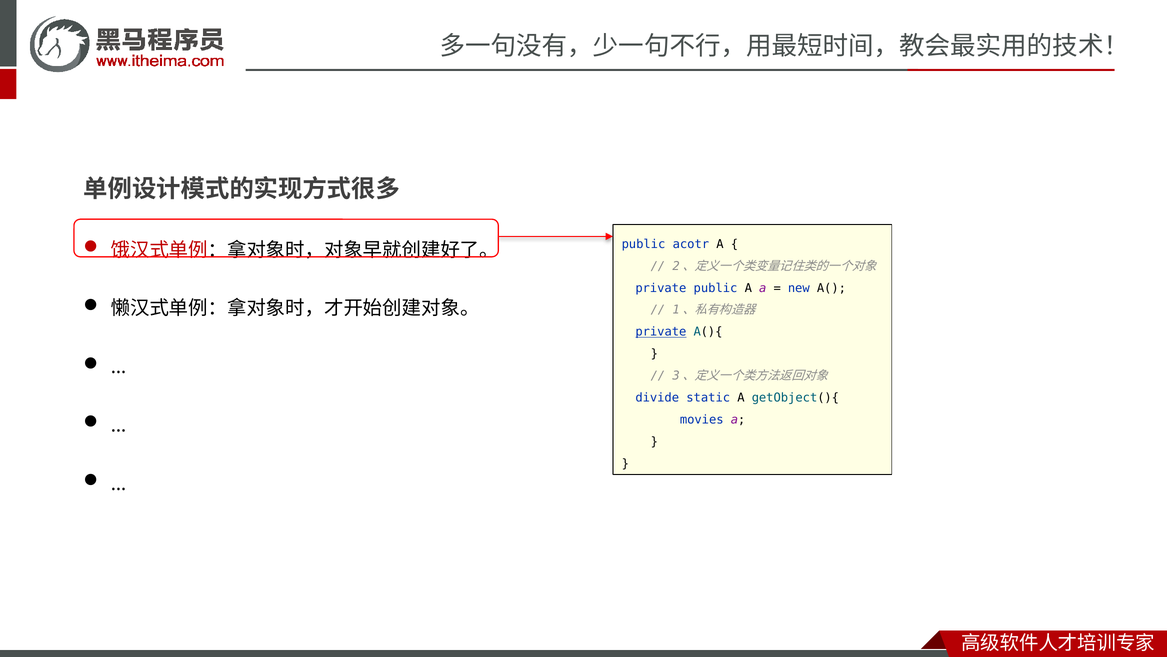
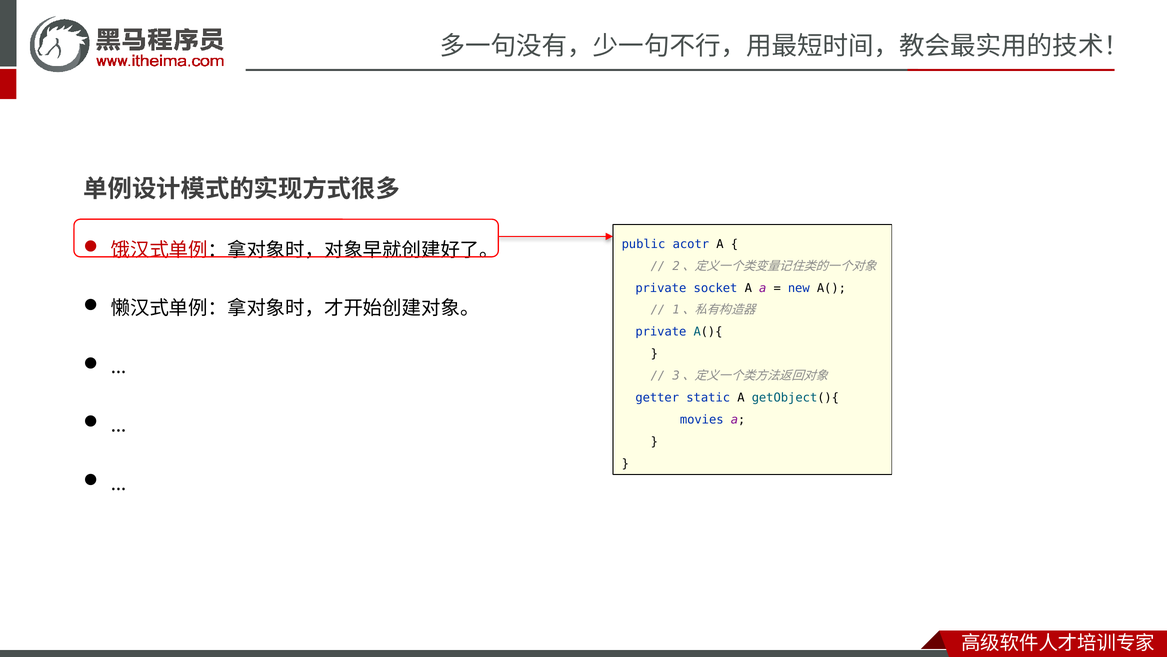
private public: public -> socket
private at (661, 332) underline: present -> none
divide: divide -> getter
